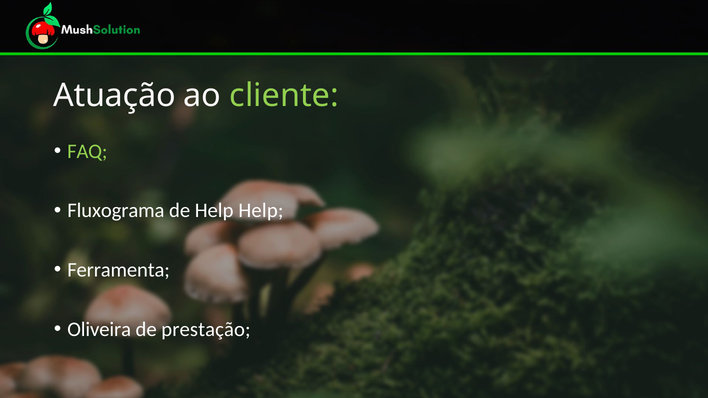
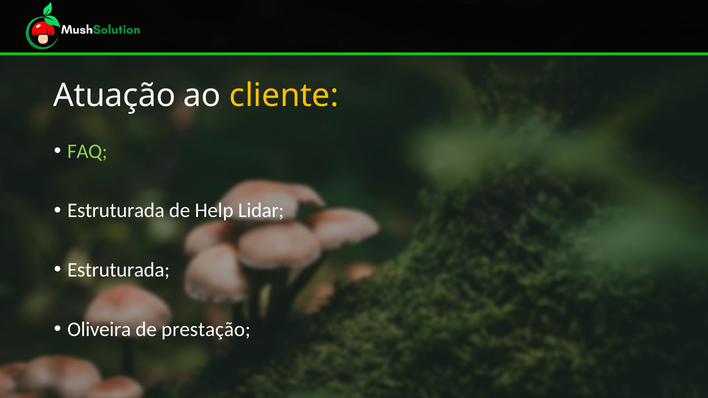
cliente colour: light green -> yellow
Fluxograma at (116, 211): Fluxograma -> Estruturada
Help Help: Help -> Lidar
Ferramenta at (119, 270): Ferramenta -> Estruturada
